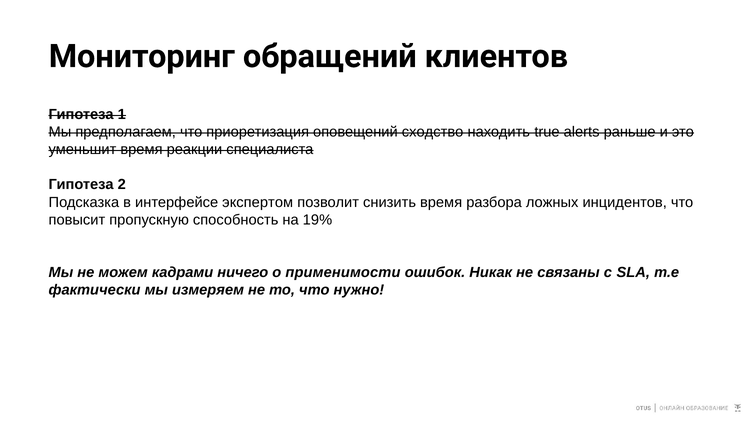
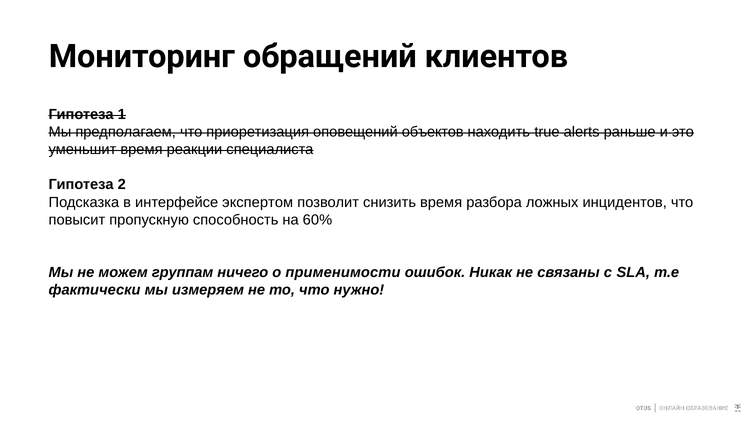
сходство: сходство -> объектов
19%: 19% -> 60%
кадрами: кадрами -> группам
